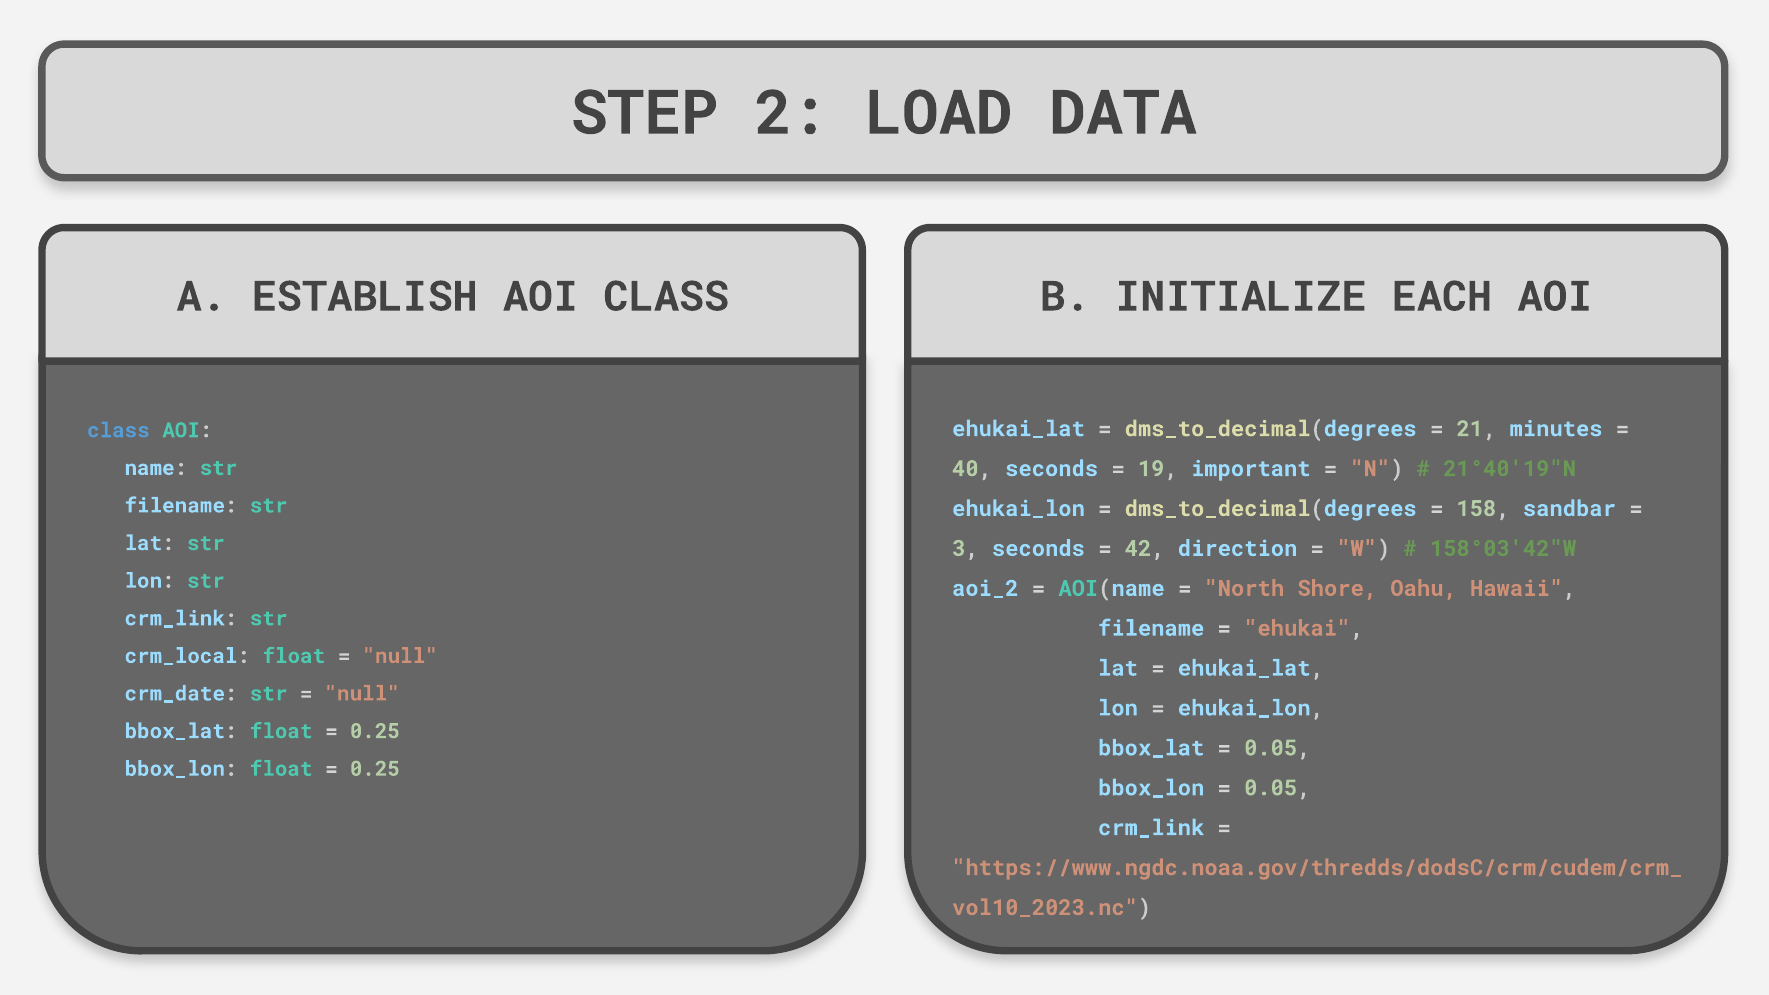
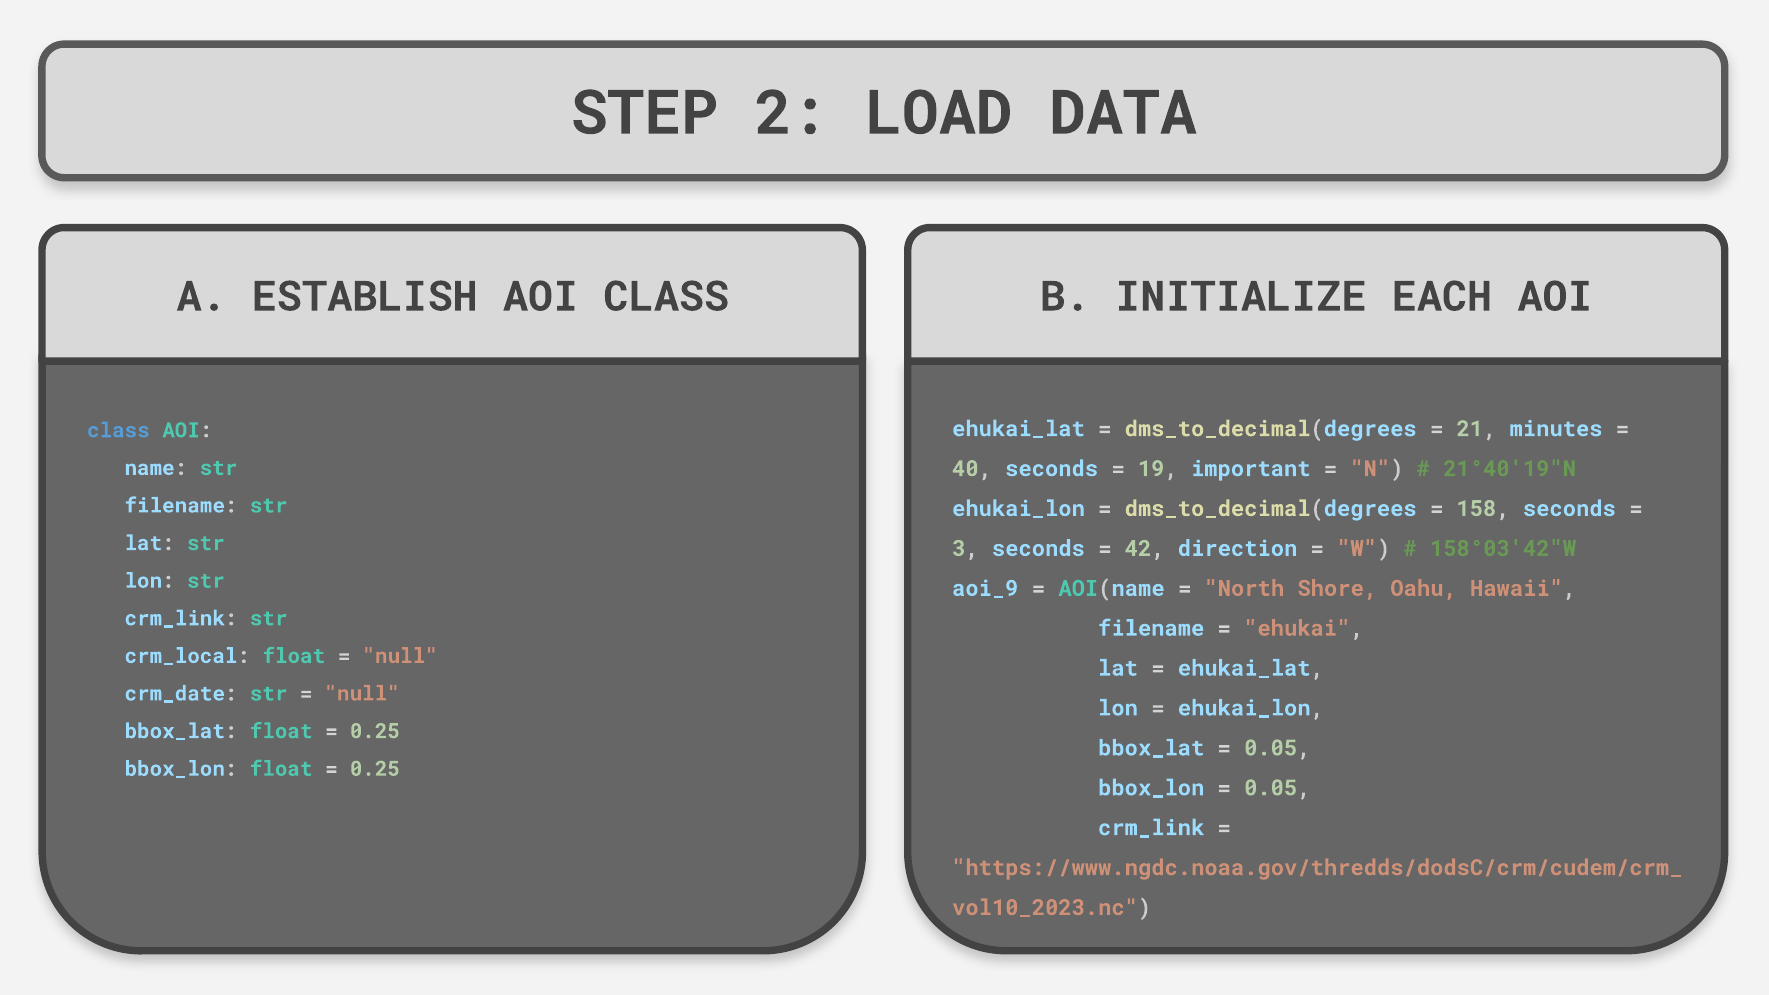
158 sandbar: sandbar -> seconds
aoi_2: aoi_2 -> aoi_9
